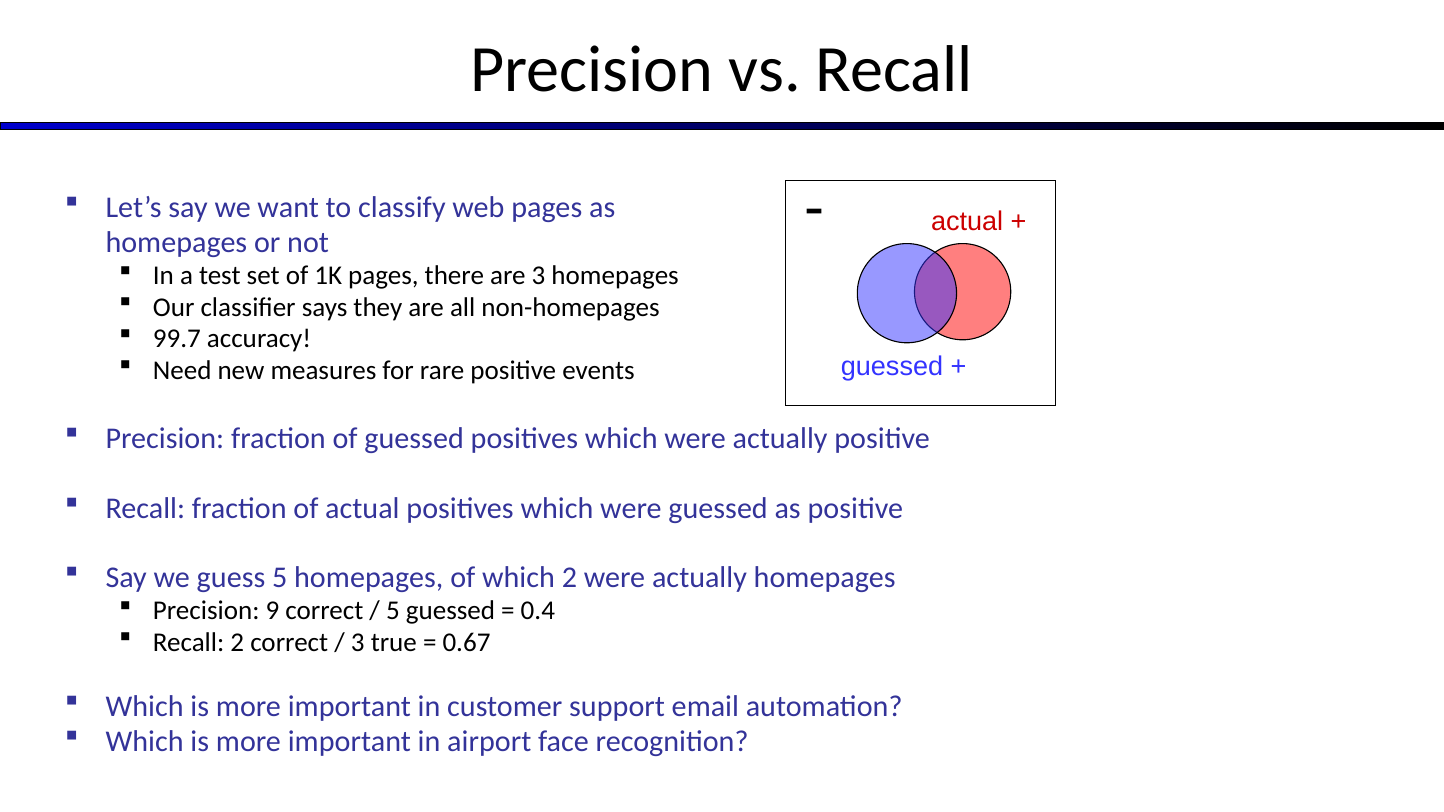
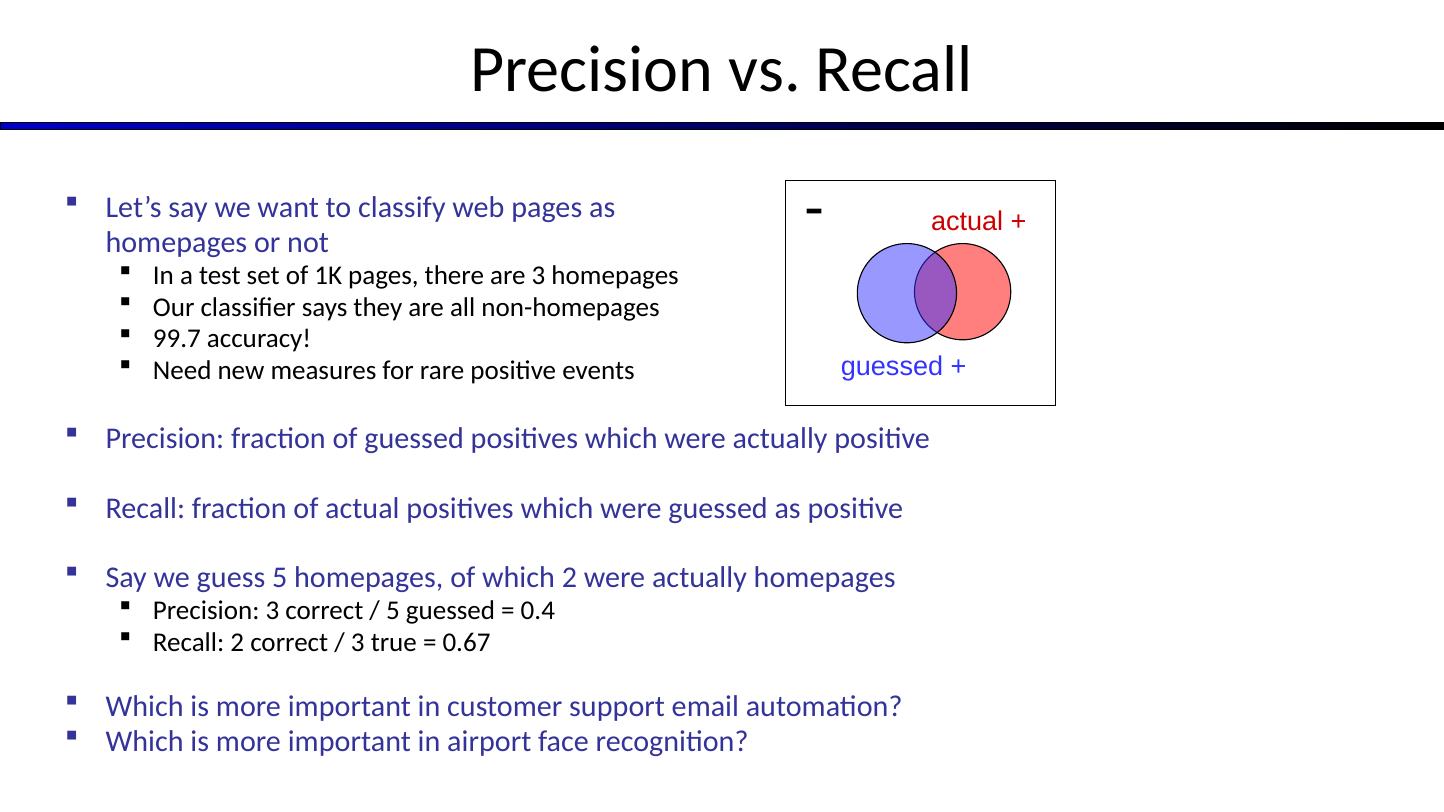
Precision 9: 9 -> 3
